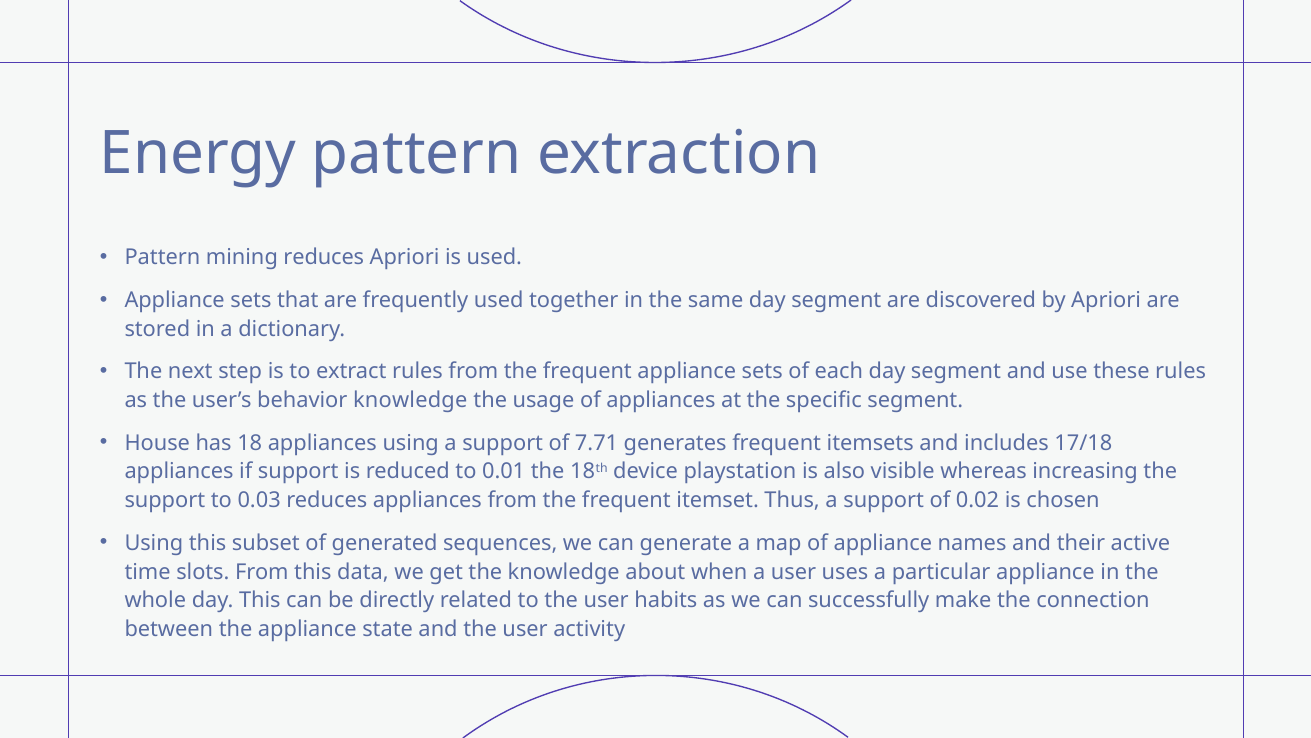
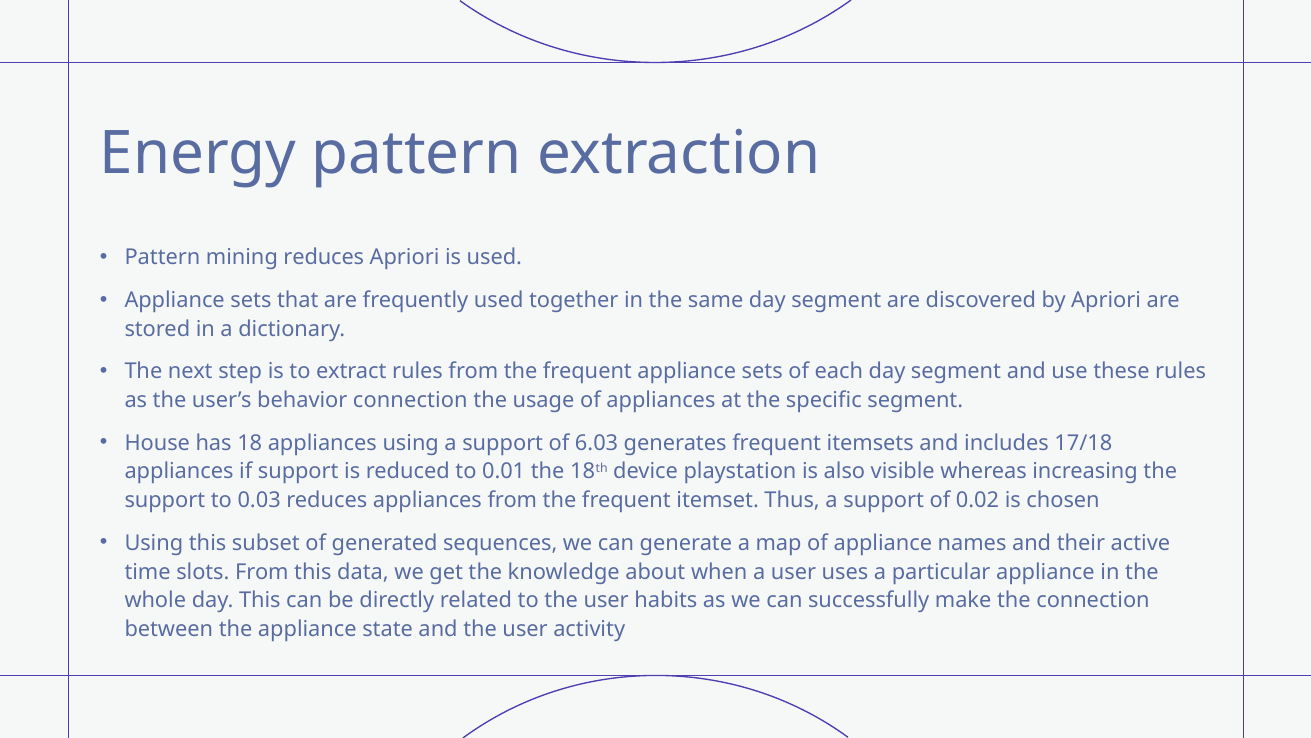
behavior knowledge: knowledge -> connection
7.71: 7.71 -> 6.03
